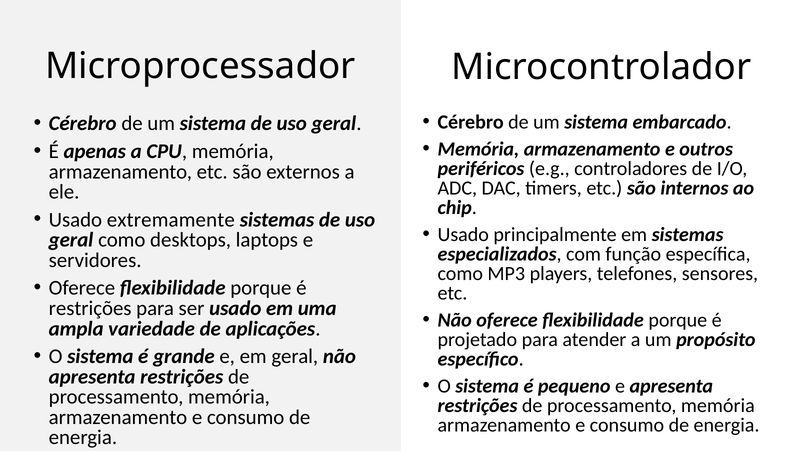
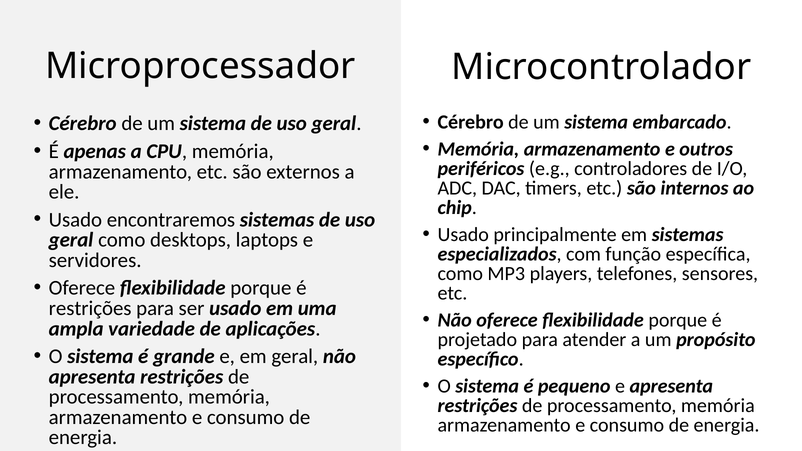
extremamente: extremamente -> encontraremos
